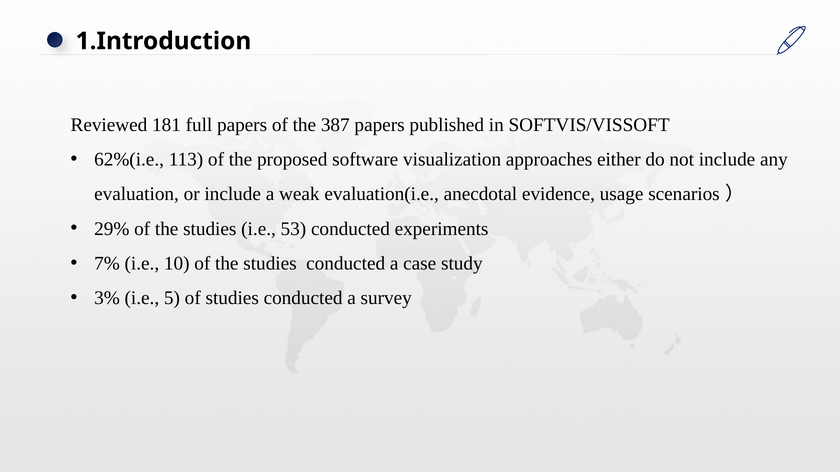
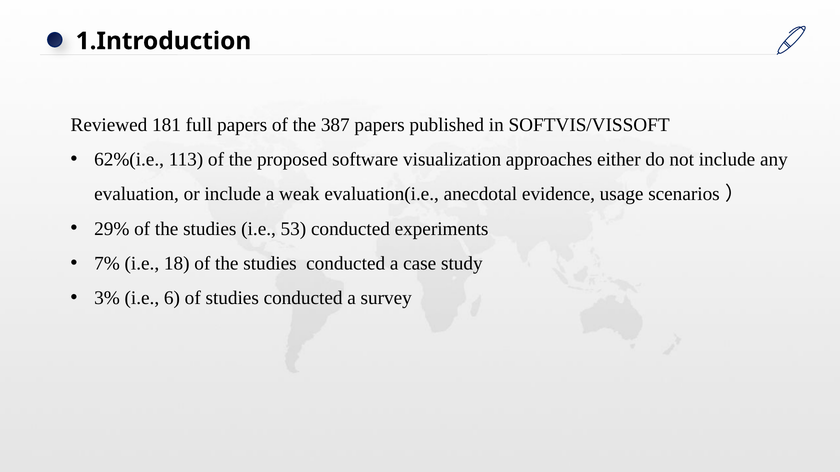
10: 10 -> 18
5: 5 -> 6
